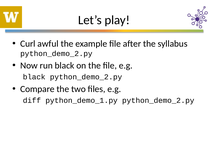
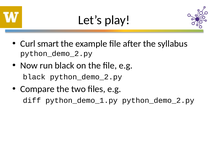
awful: awful -> smart
